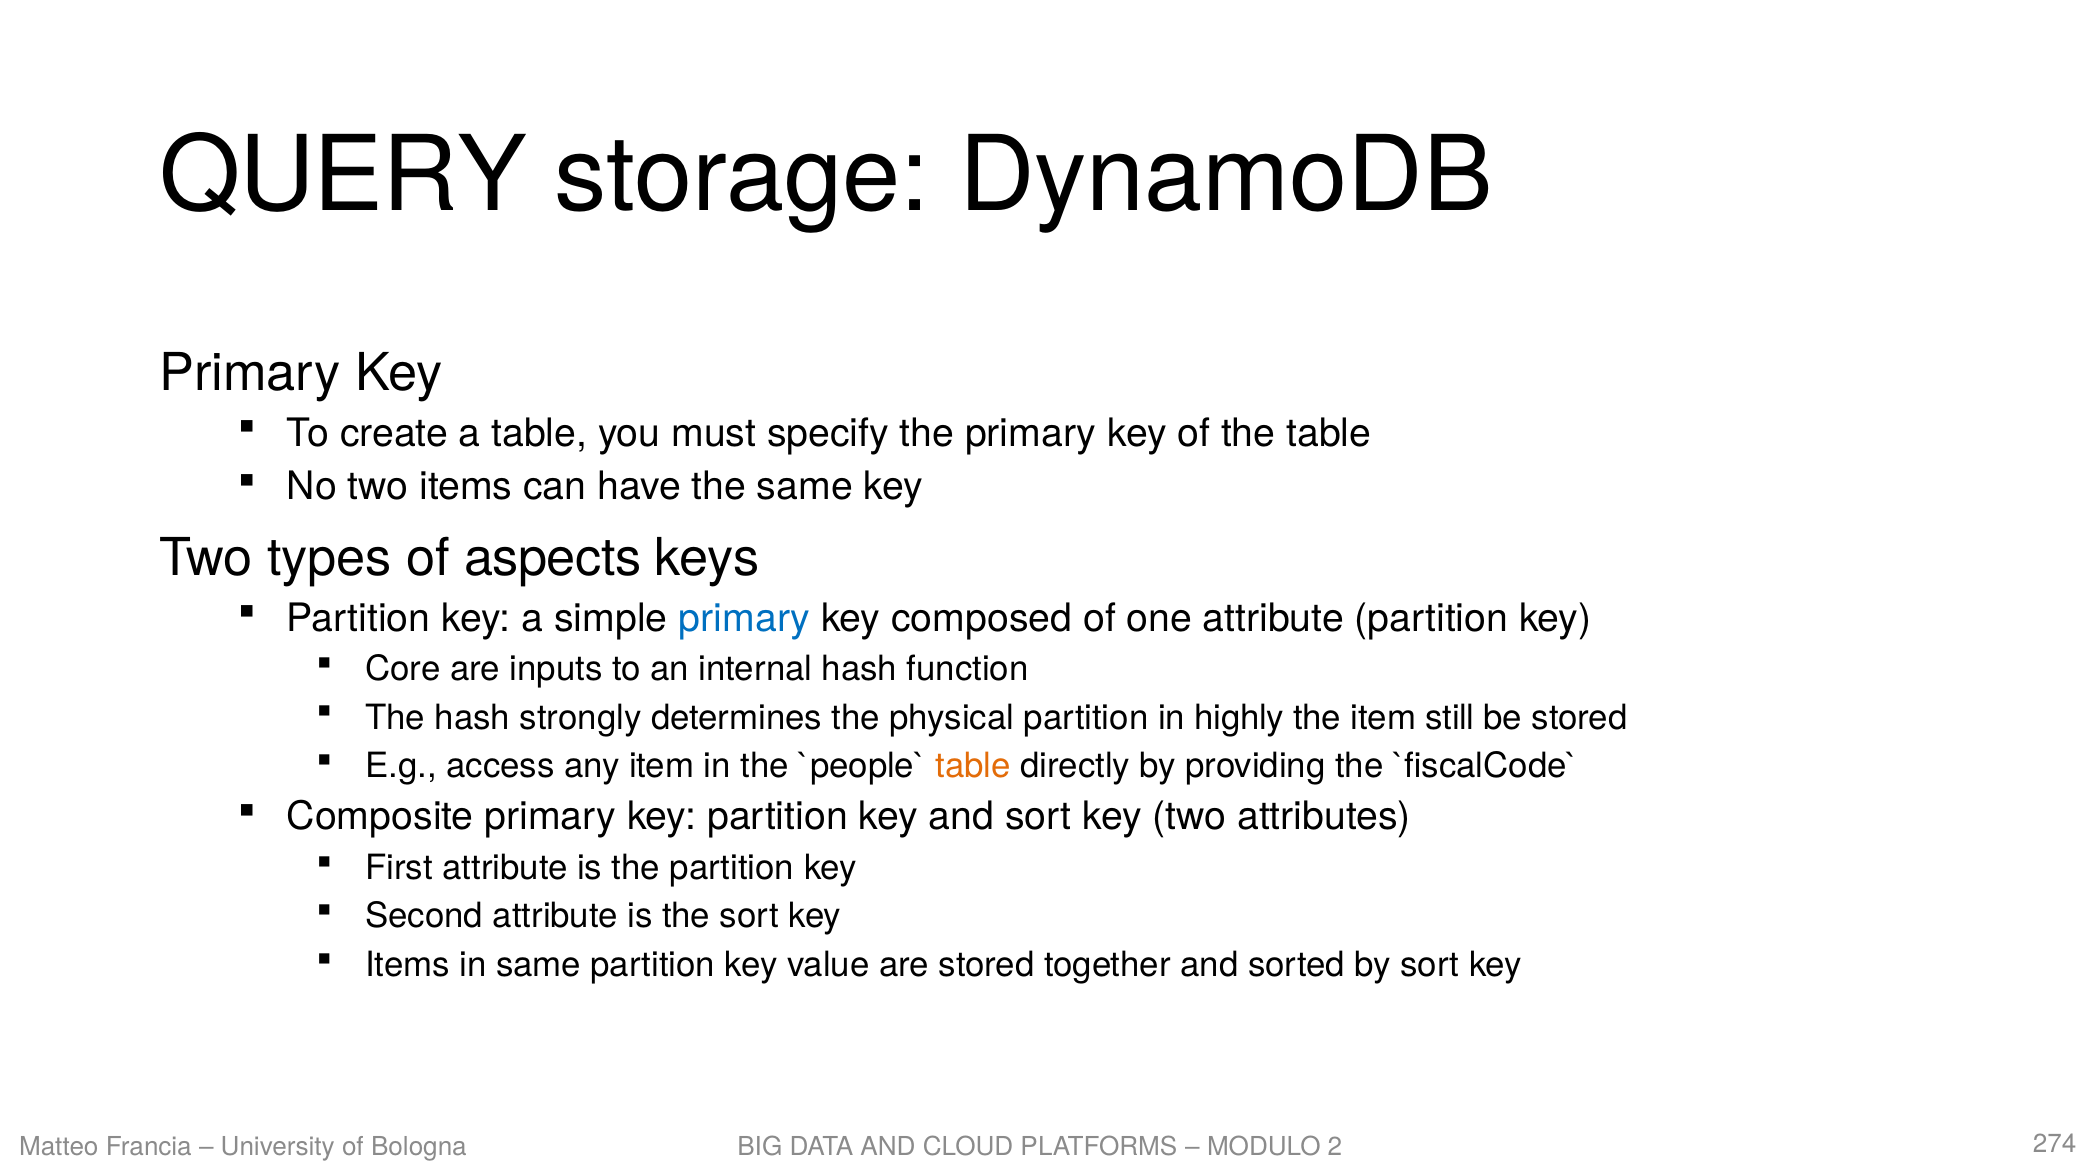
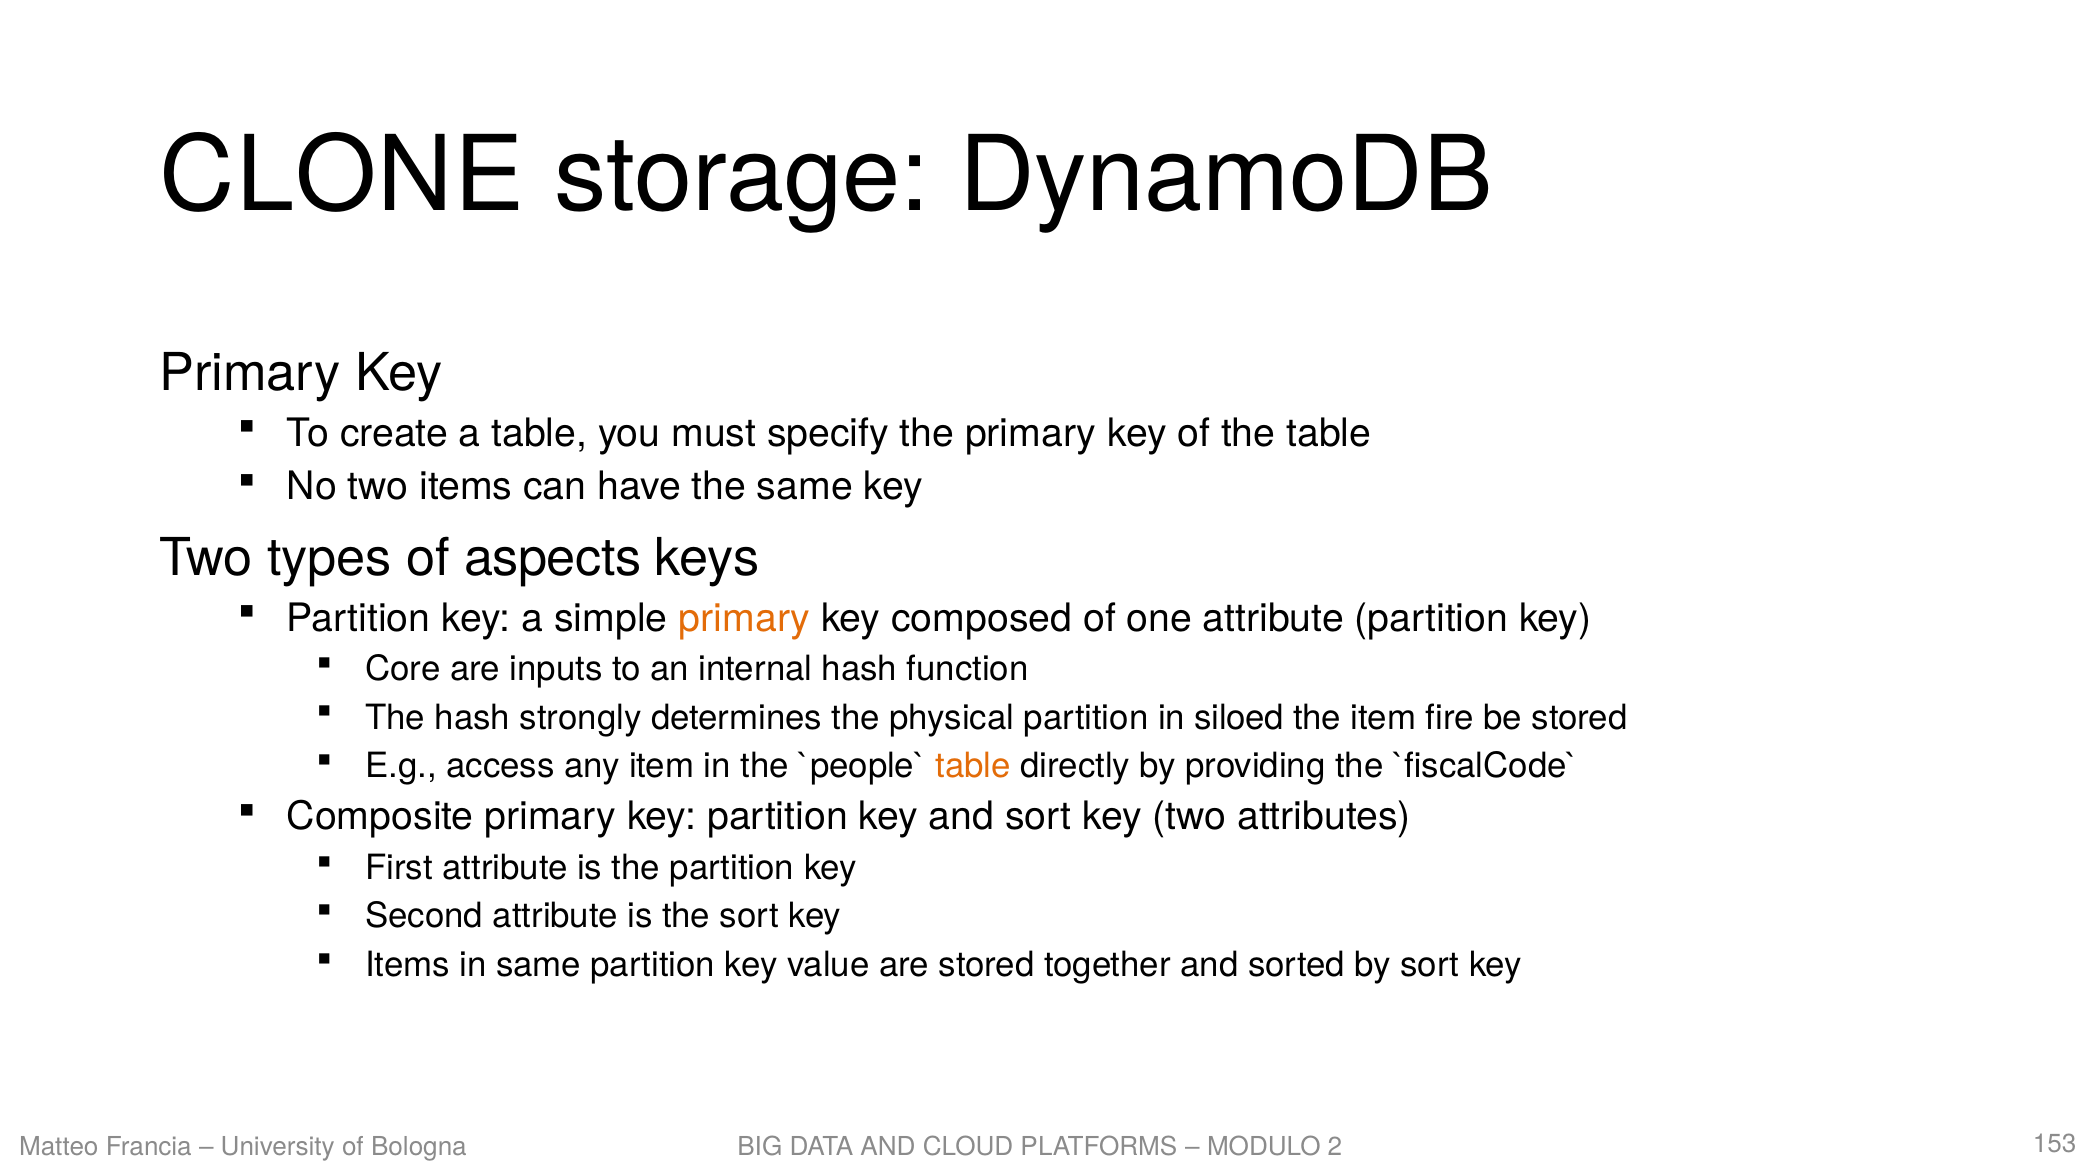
QUERY: QUERY -> CLONE
primary at (744, 619) colour: blue -> orange
highly: highly -> siloed
still: still -> fire
274: 274 -> 153
